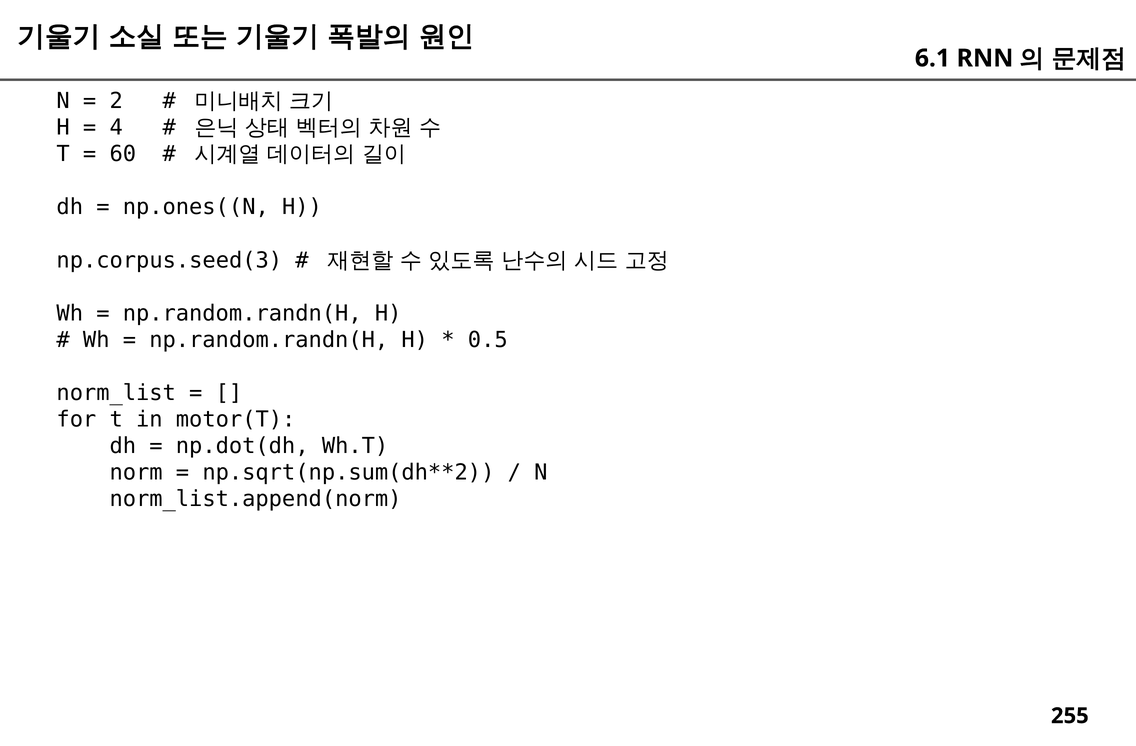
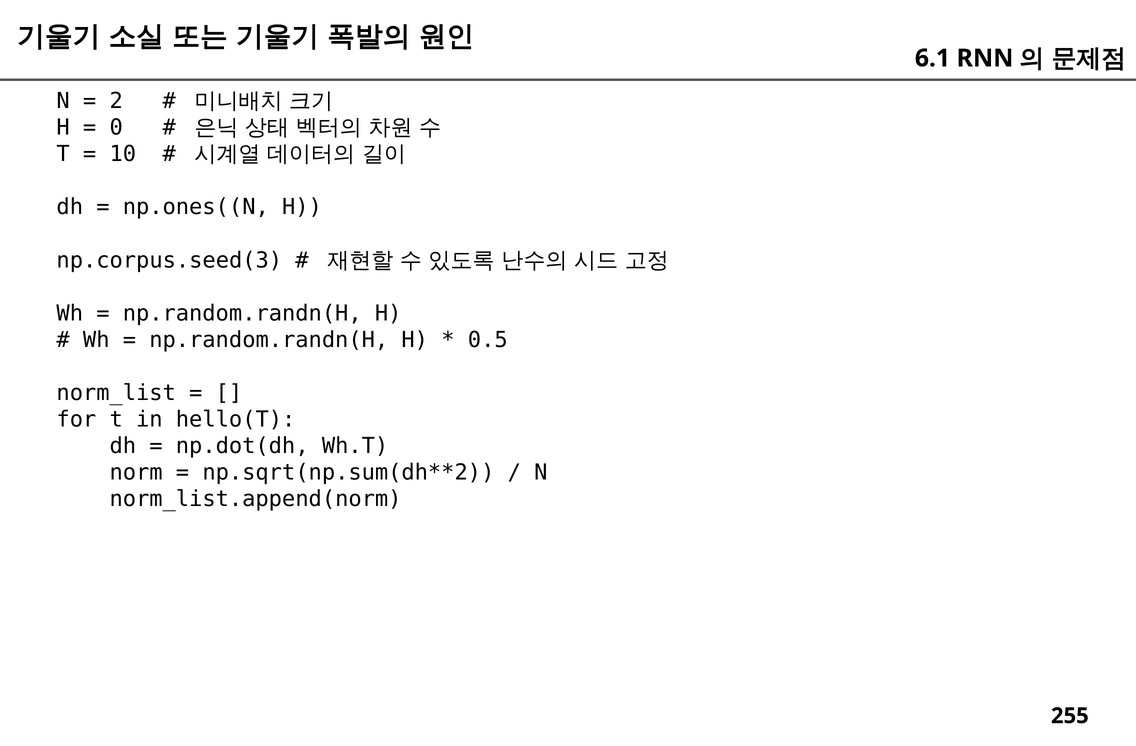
4: 4 -> 0
60: 60 -> 10
motor(T: motor(T -> hello(T
